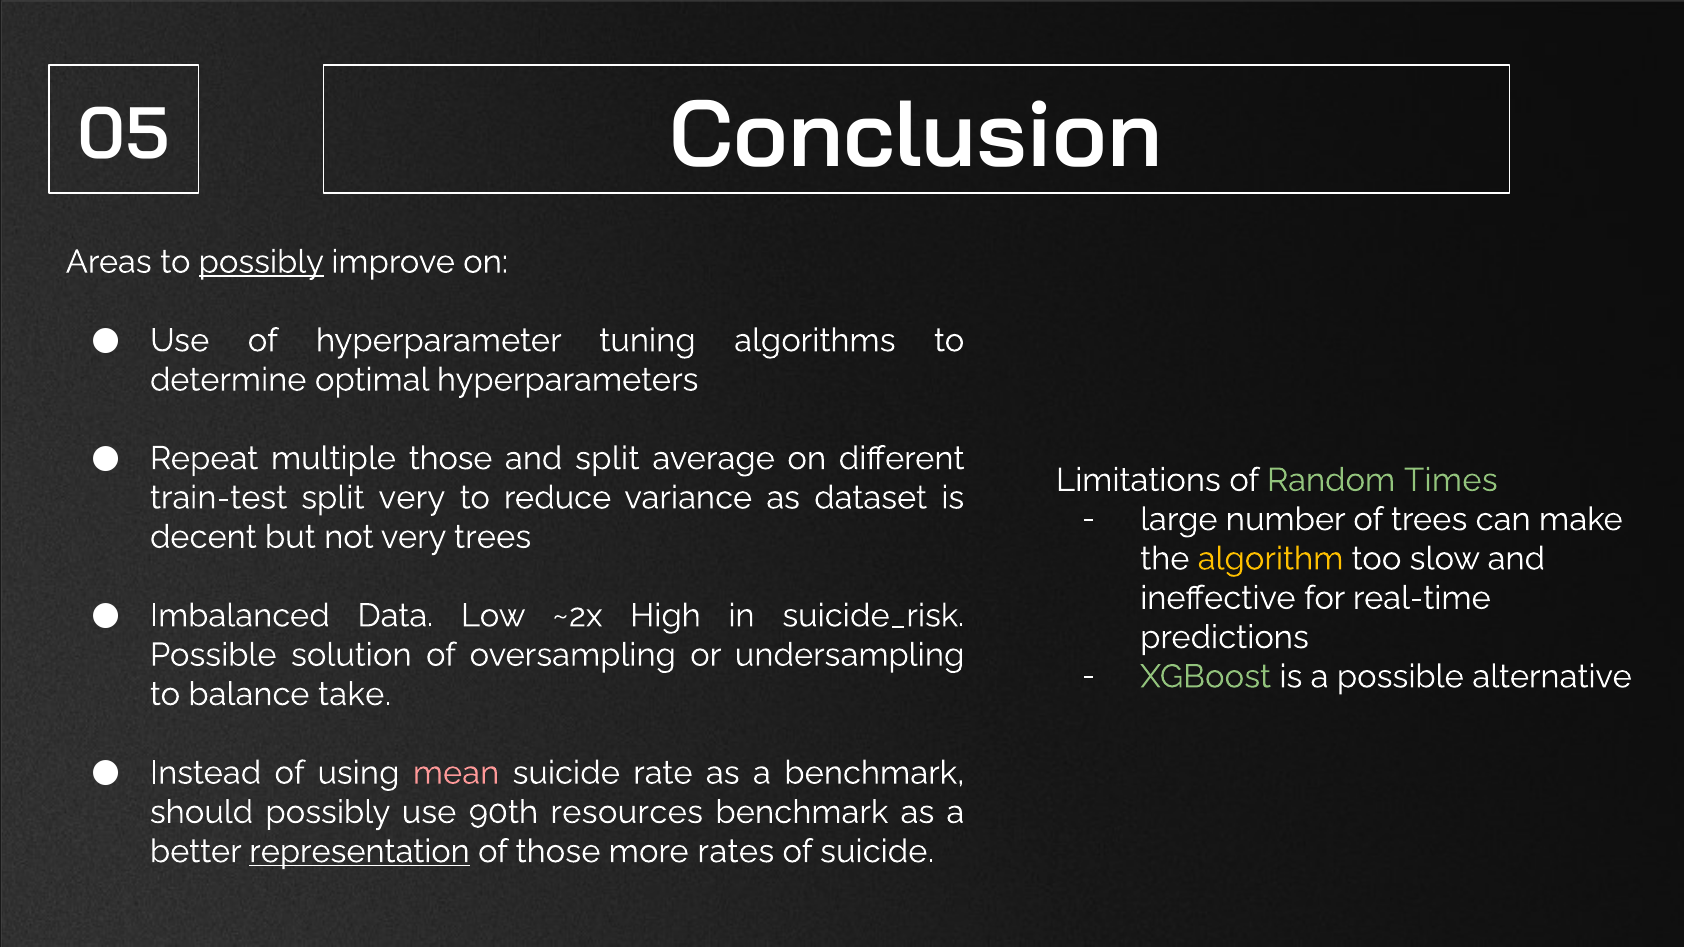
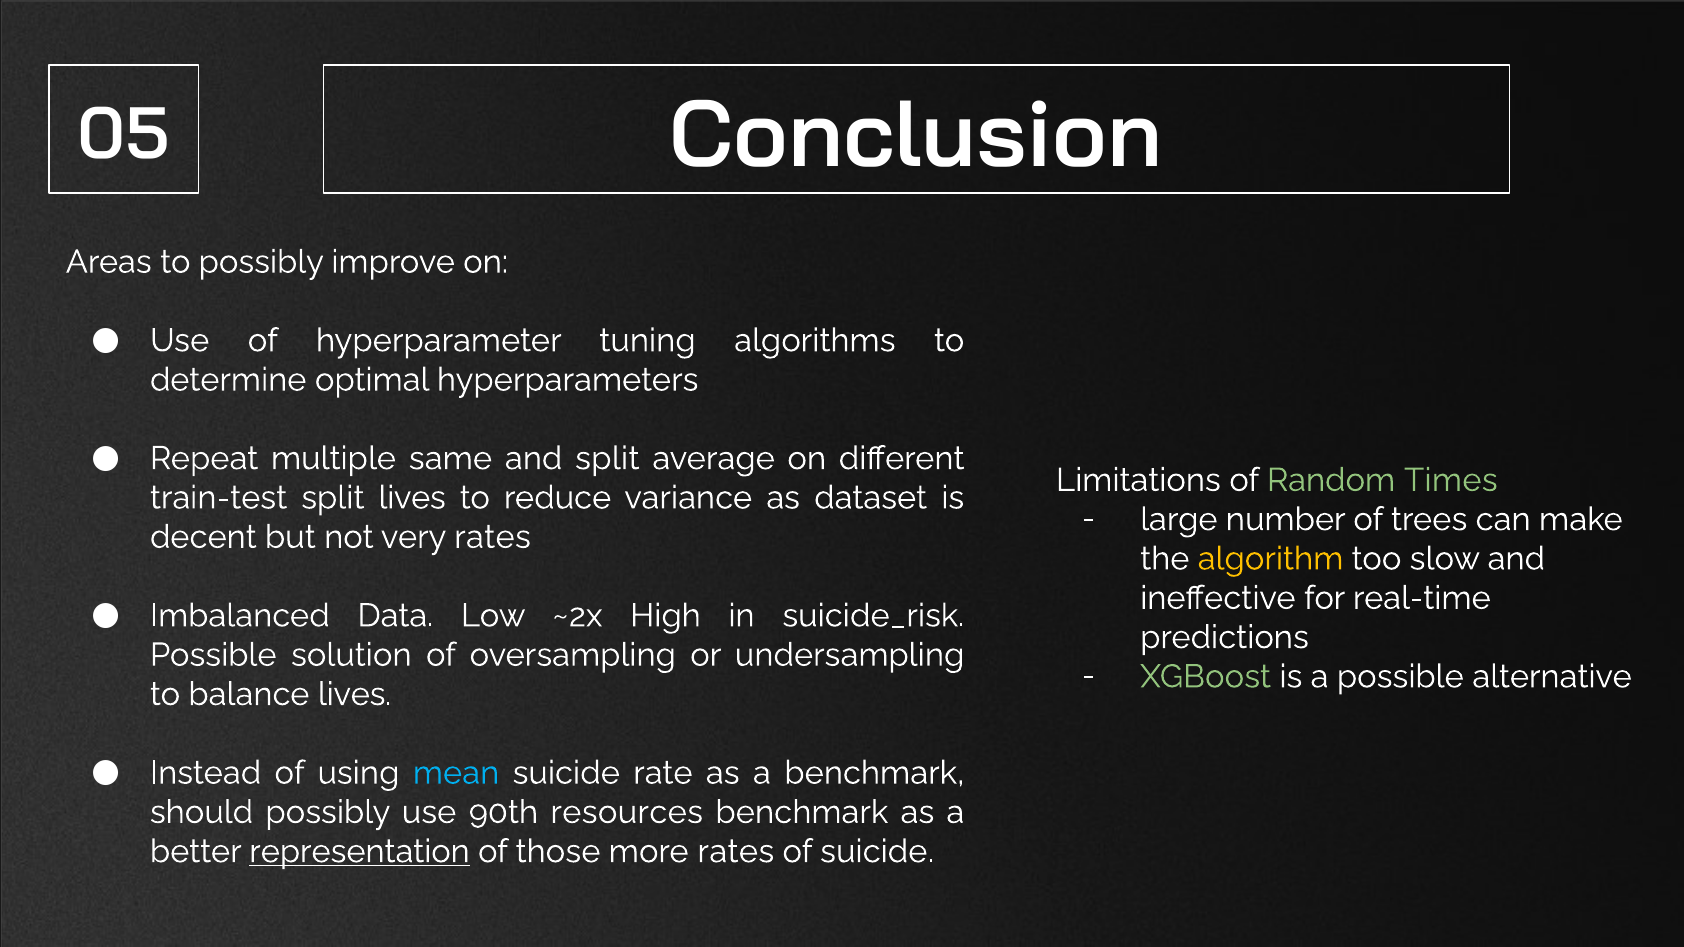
possibly at (261, 262) underline: present -> none
multiple those: those -> same
split very: very -> lives
very trees: trees -> rates
balance take: take -> lives
mean colour: pink -> light blue
